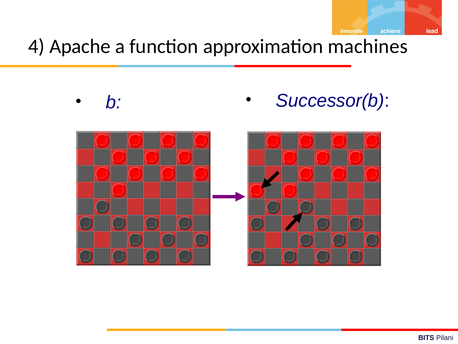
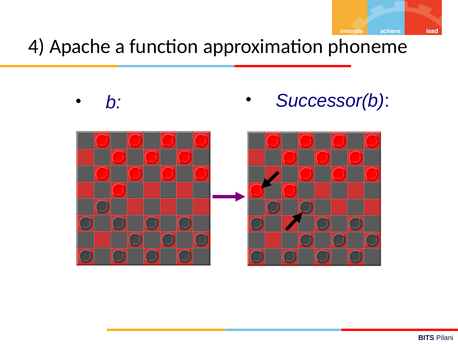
machines: machines -> phoneme
